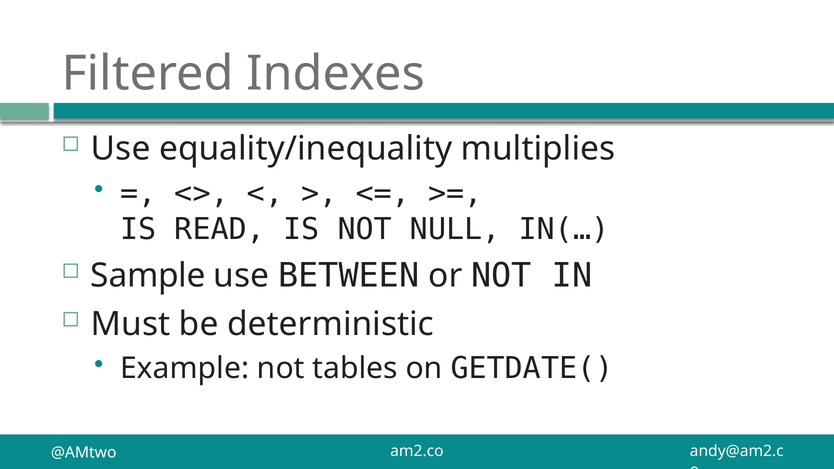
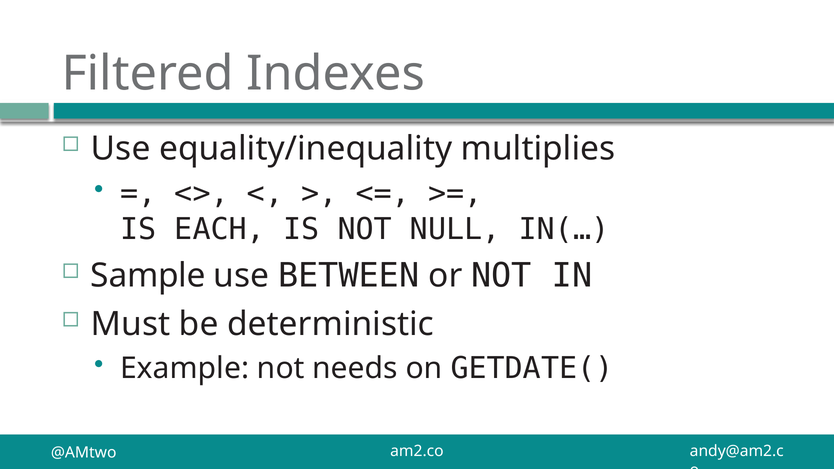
READ: READ -> EACH
tables: tables -> needs
